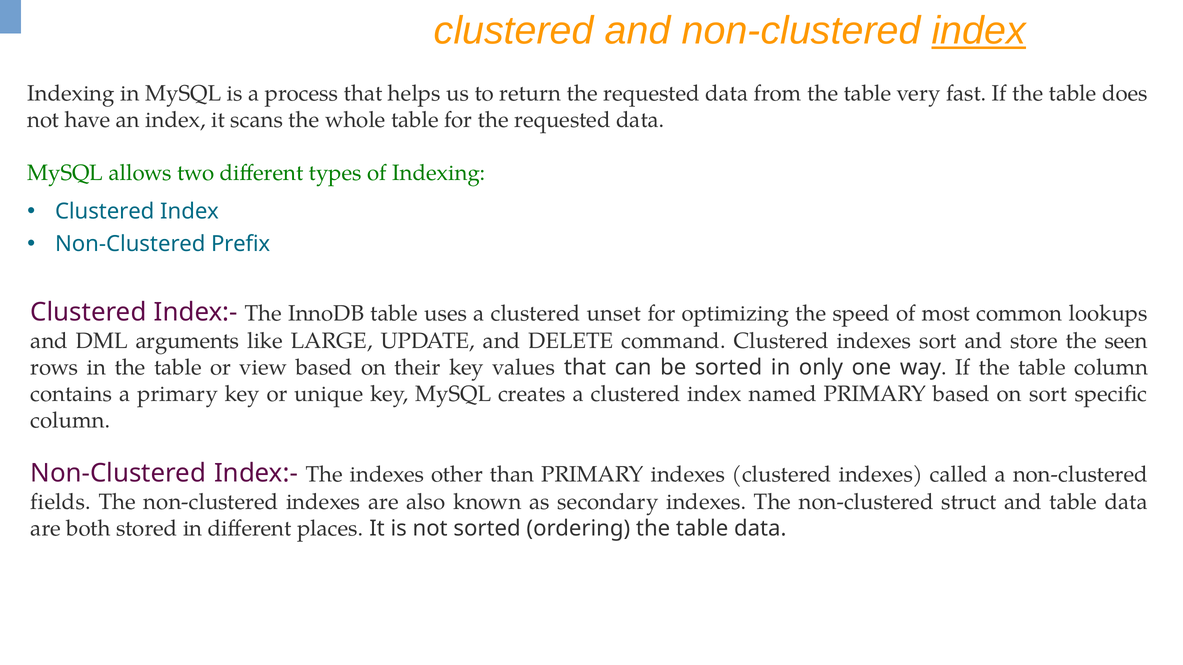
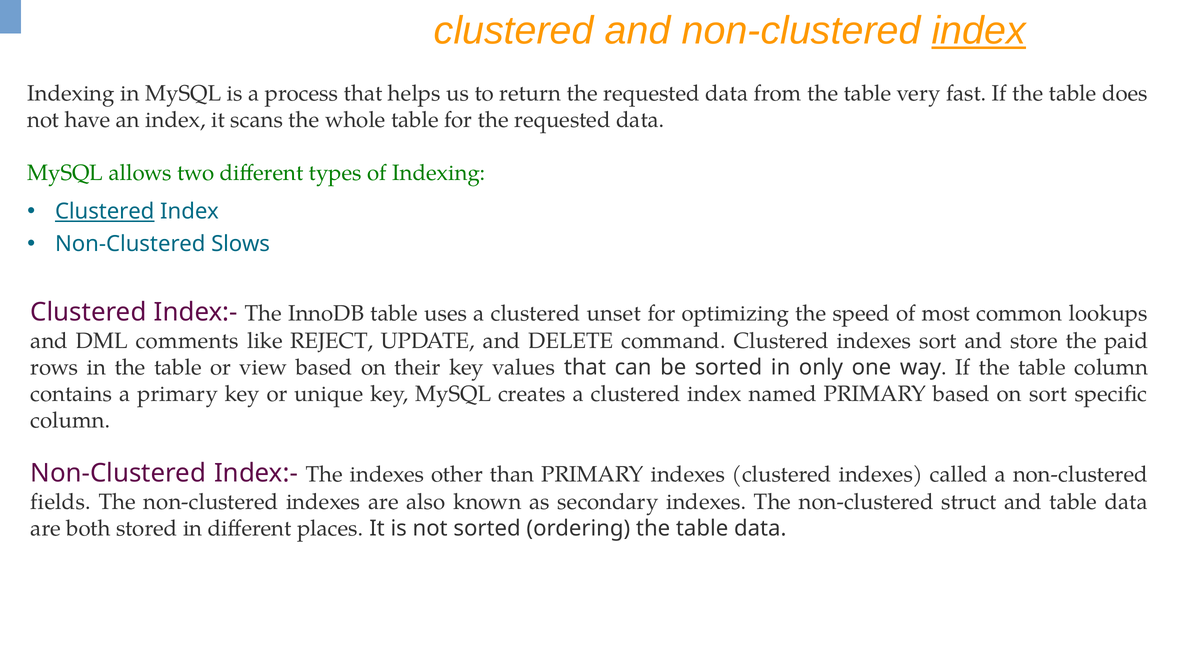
Clustered at (105, 212) underline: none -> present
Prefix: Prefix -> Slows
arguments: arguments -> comments
LARGE: LARGE -> REJECT
seen: seen -> paid
